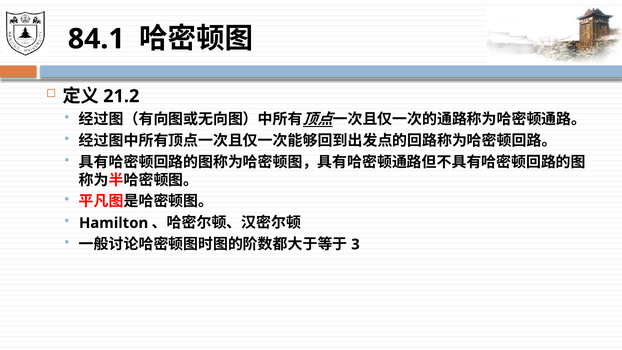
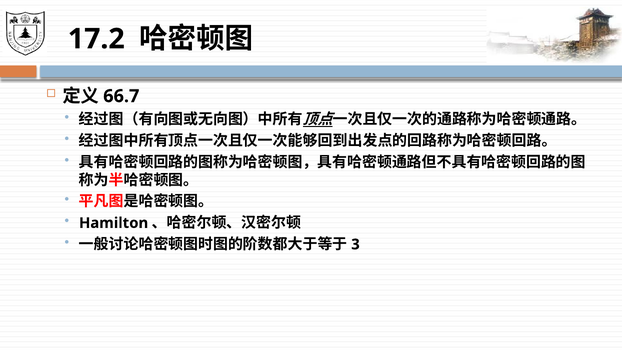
84.1: 84.1 -> 17.2
21.2: 21.2 -> 66.7
